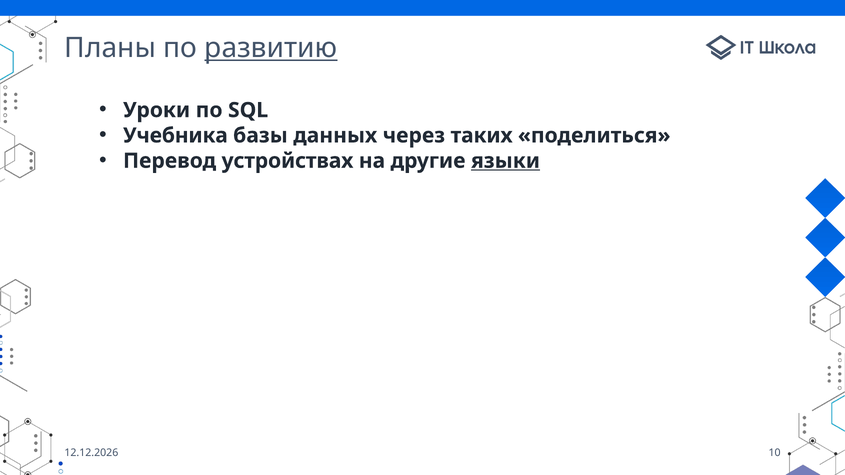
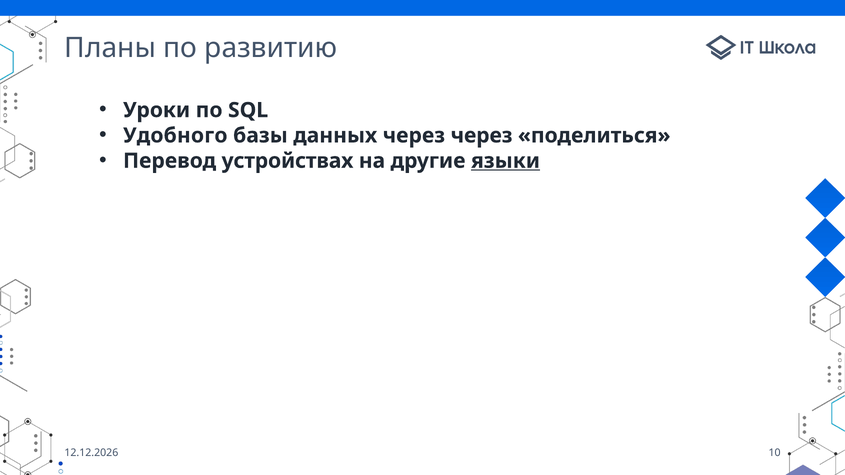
развитию underline: present -> none
Учебника: Учебника -> Удобного
через таких: таких -> через
